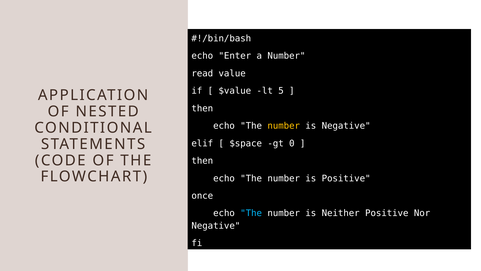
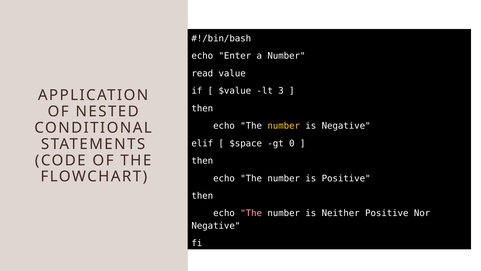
5: 5 -> 3
once at (202, 196): once -> then
The at (251, 213) colour: light blue -> pink
